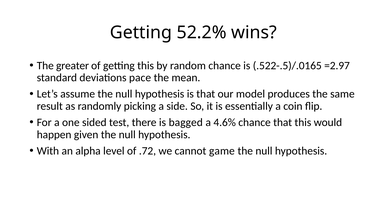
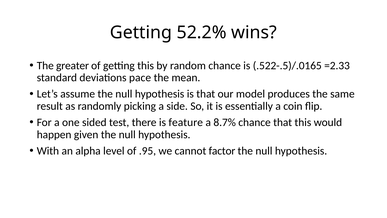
=2.97: =2.97 -> =2.33
bagged: bagged -> feature
4.6%: 4.6% -> 8.7%
.72: .72 -> .95
game: game -> factor
